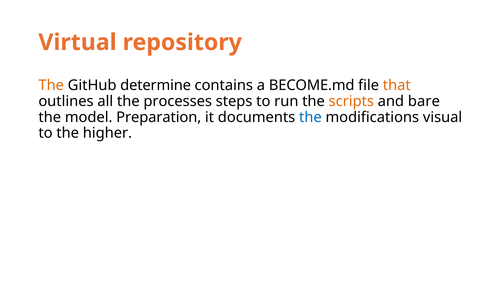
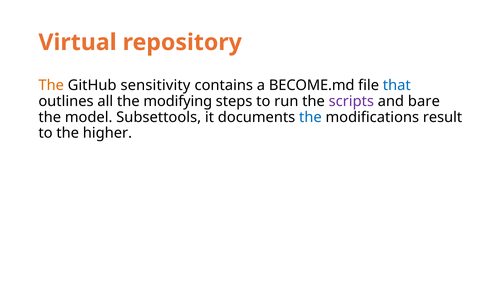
determine: determine -> sensitivity
that colour: orange -> blue
processes: processes -> modifying
scripts colour: orange -> purple
Preparation: Preparation -> Subsettools
visual: visual -> result
